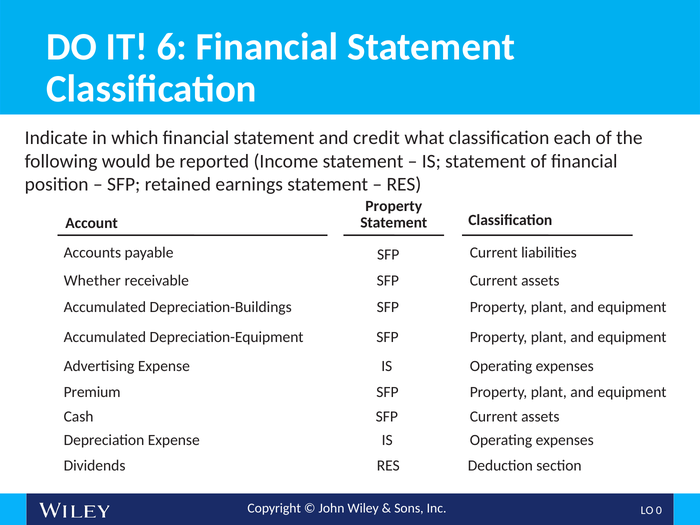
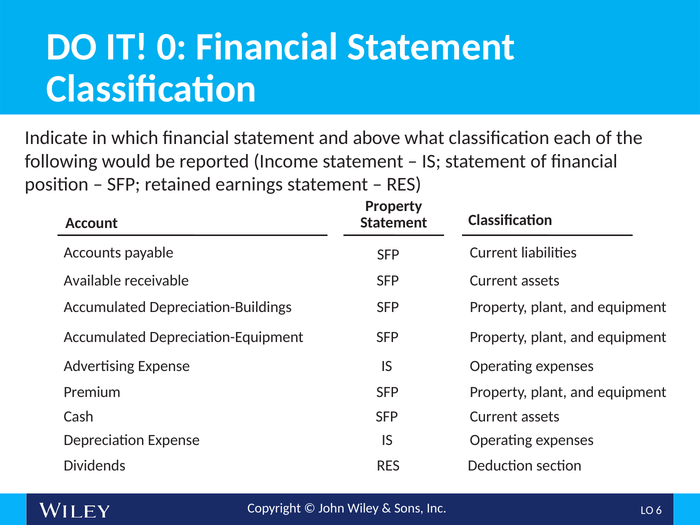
6: 6 -> 0
credit: credit -> above
Whether: Whether -> Available
0: 0 -> 6
